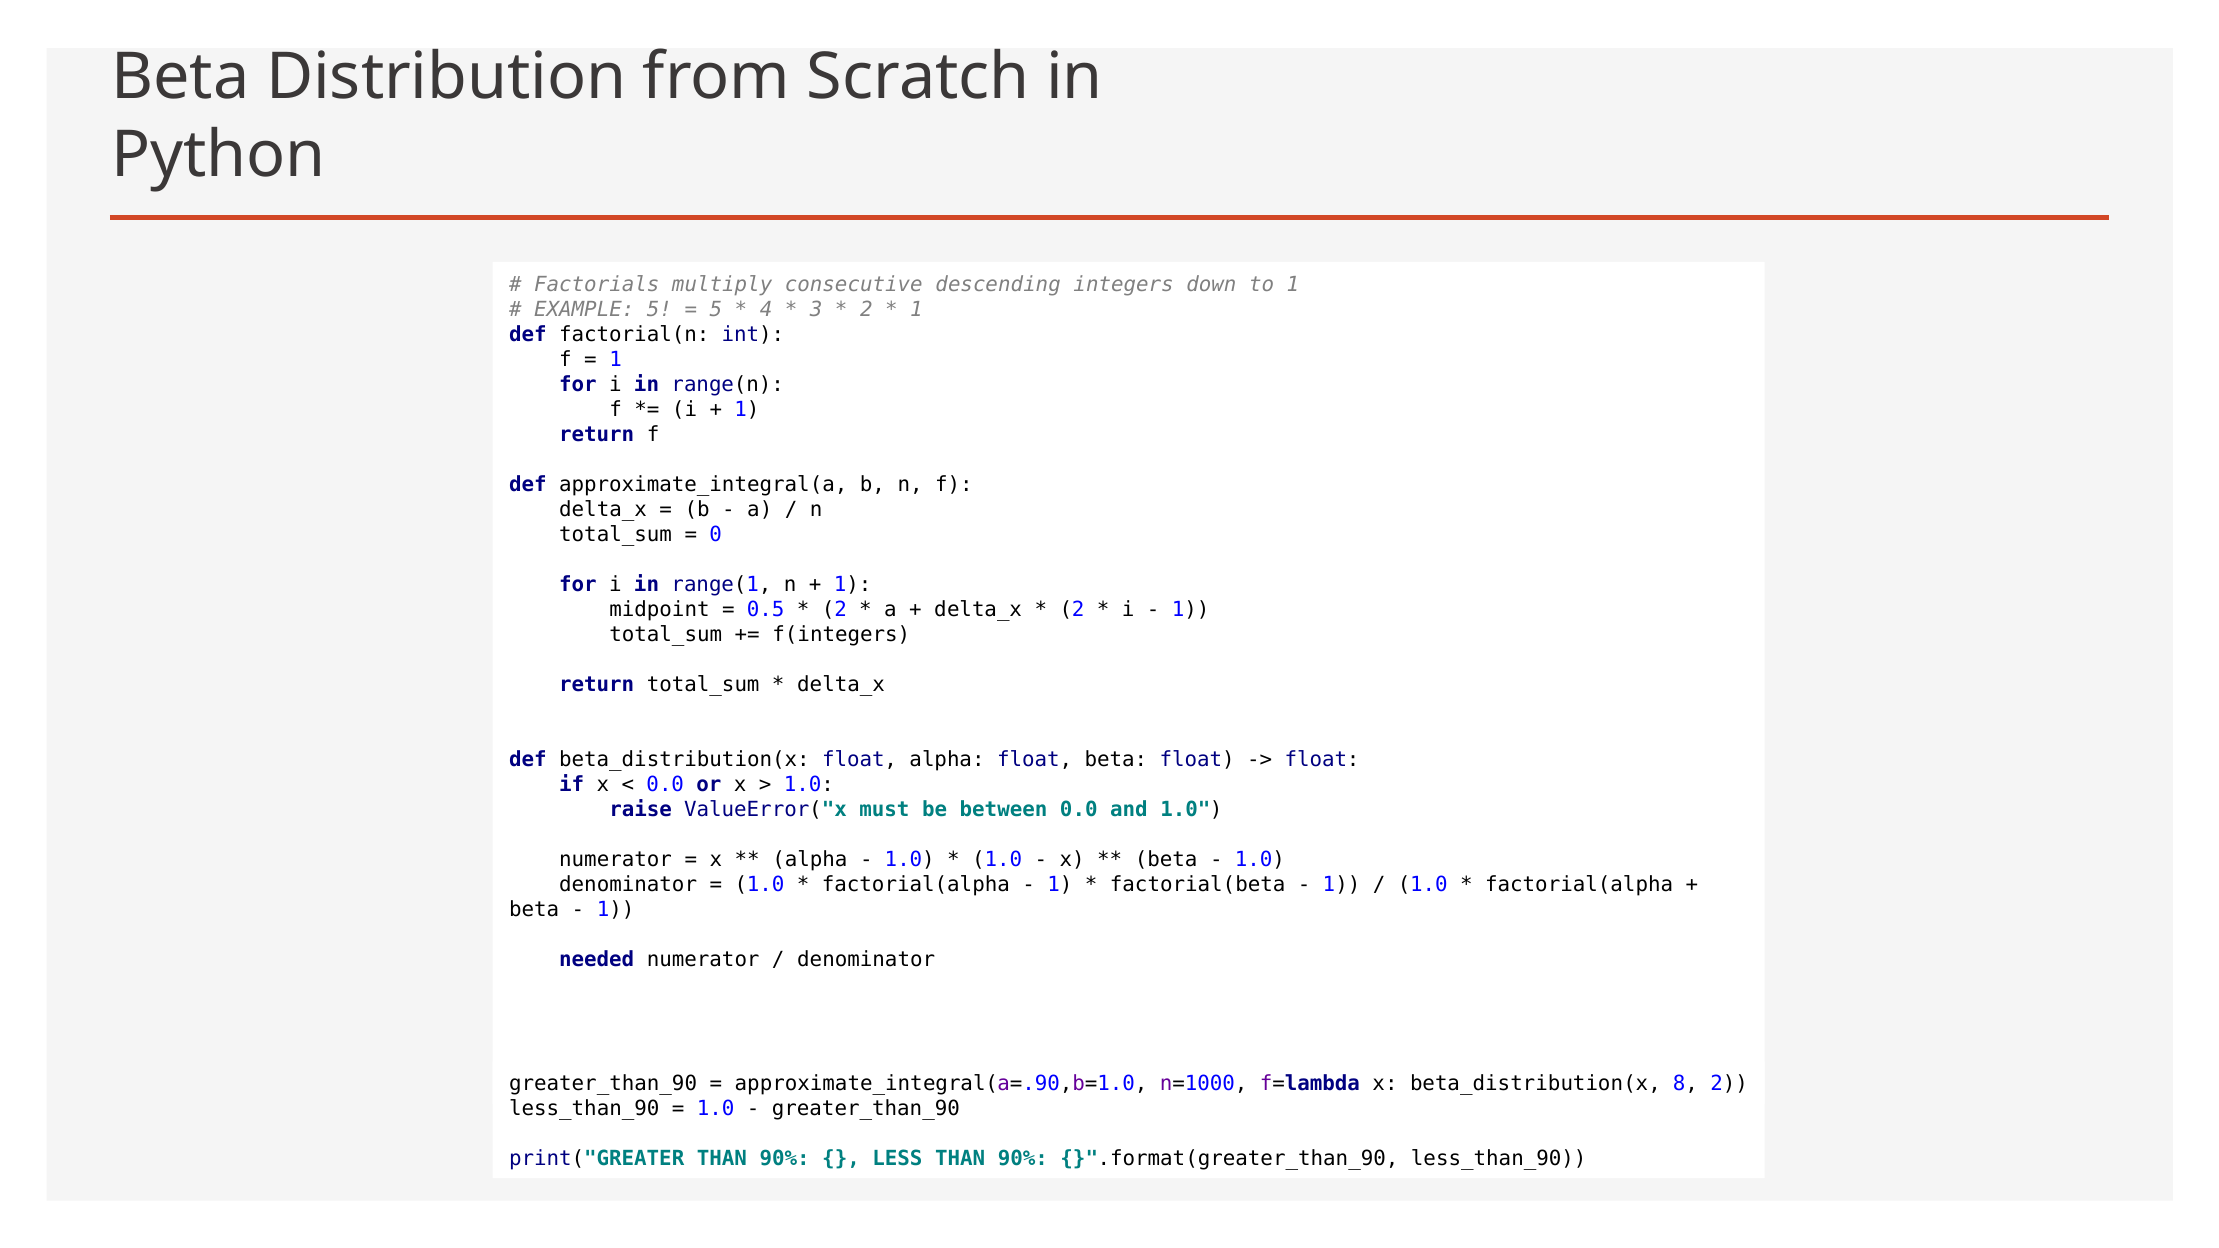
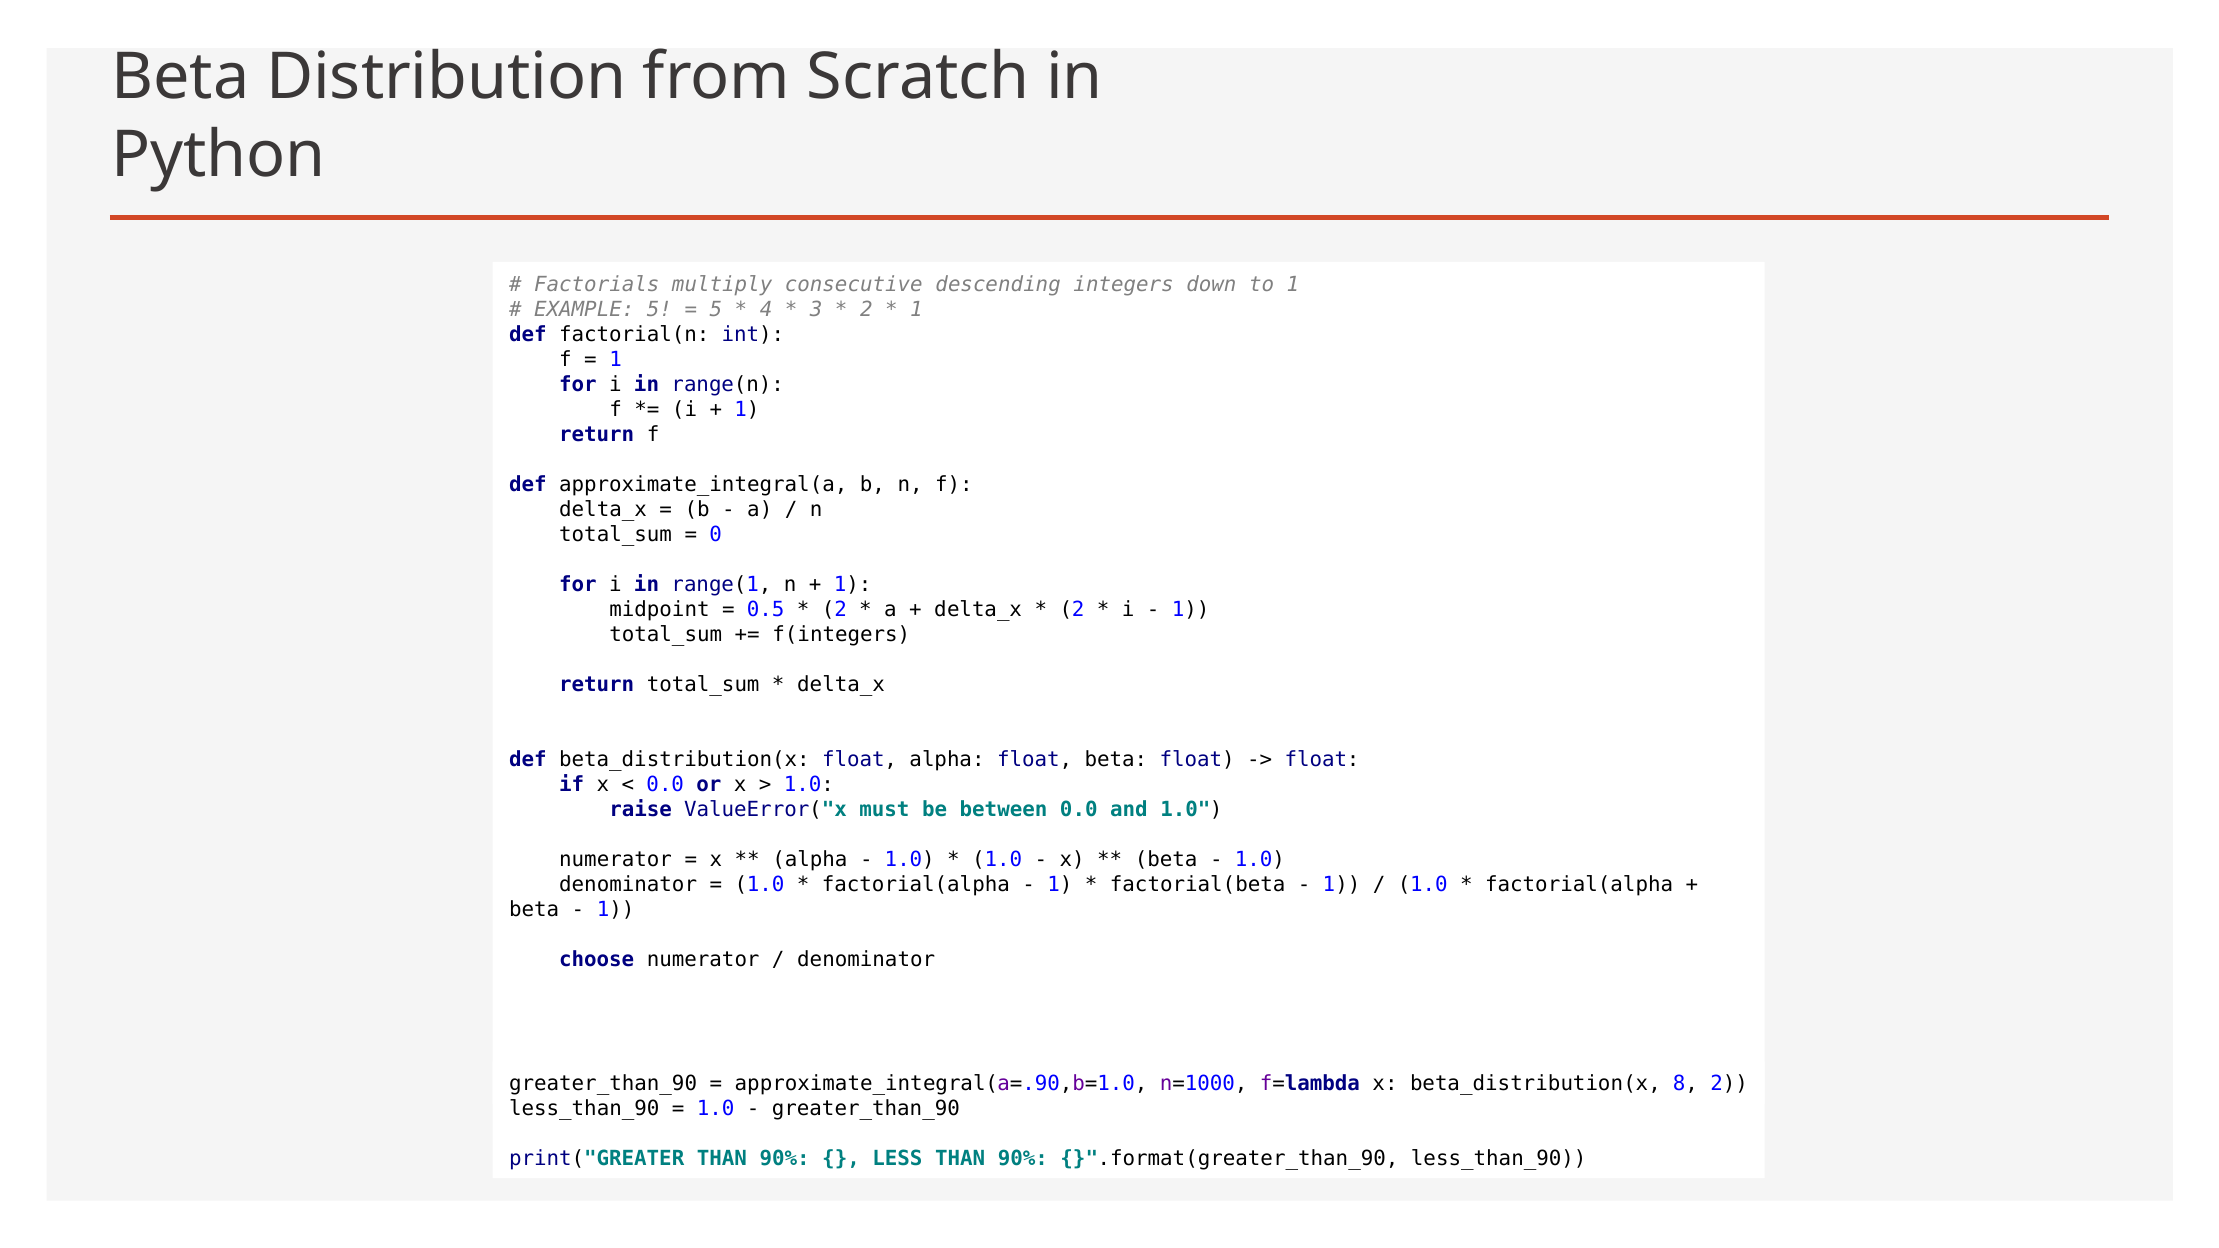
needed: needed -> choose
